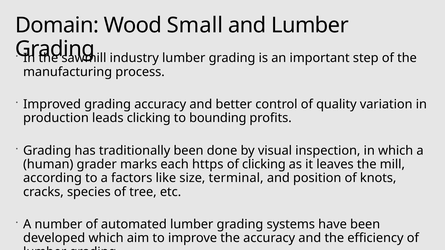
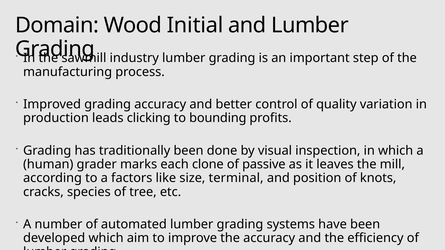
Small: Small -> Initial
https: https -> clone
of clicking: clicking -> passive
